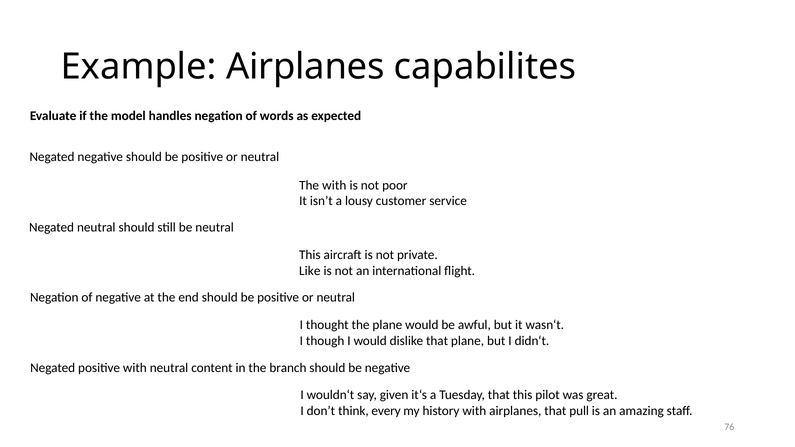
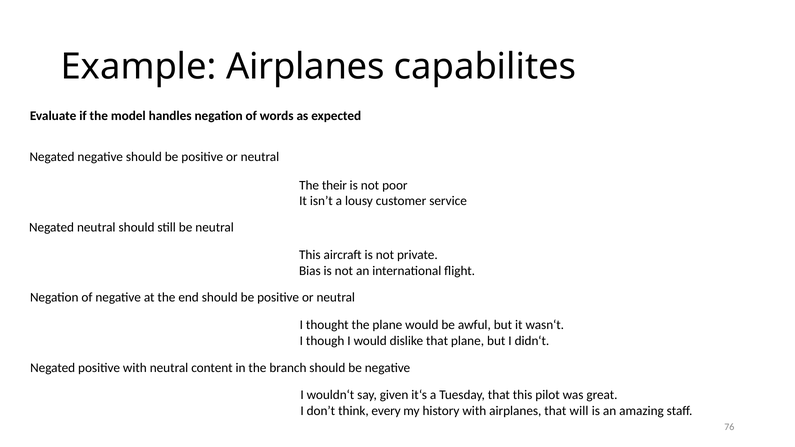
The with: with -> their
Like: Like -> Bias
pull: pull -> will
